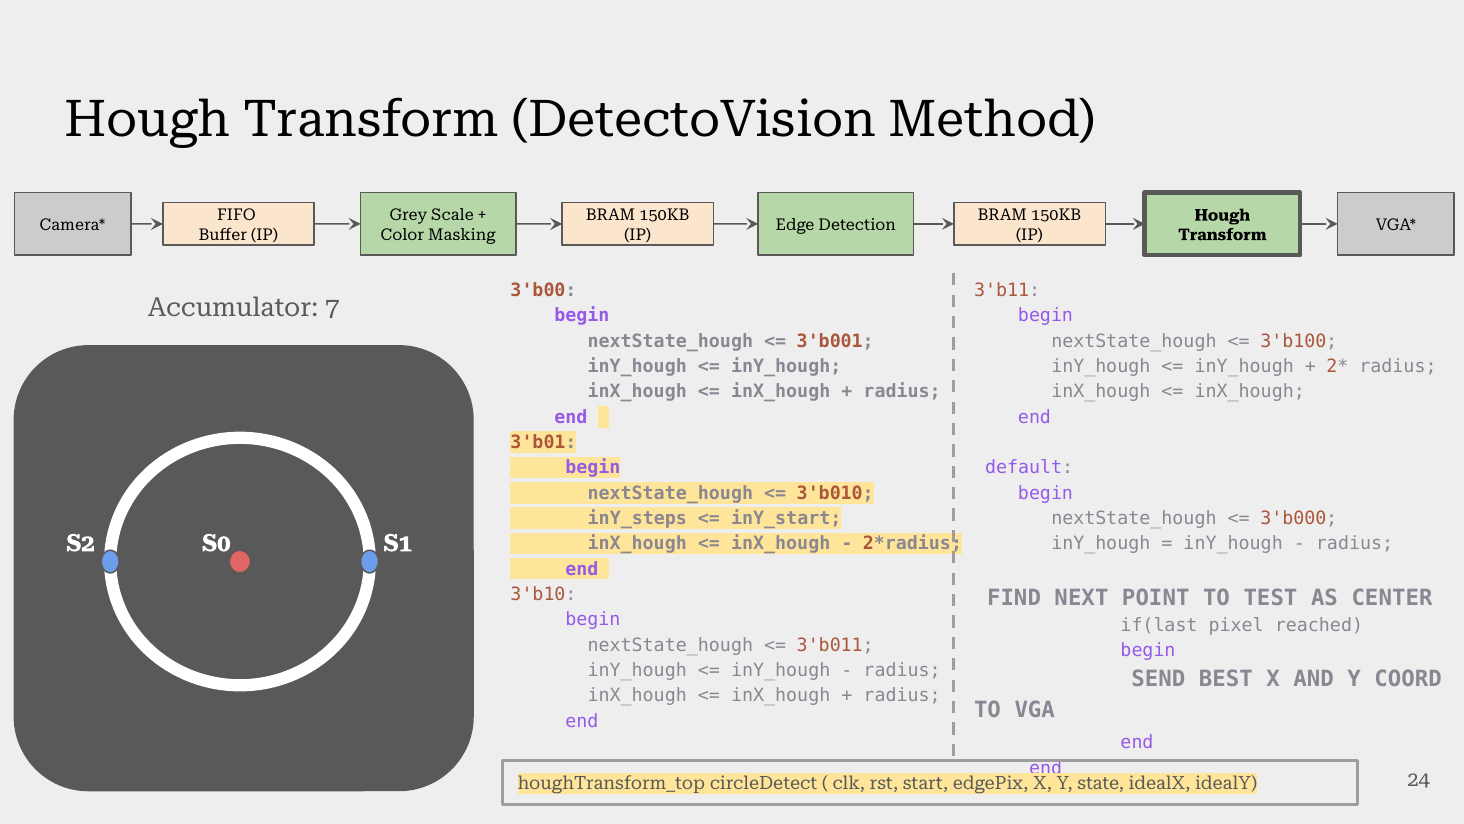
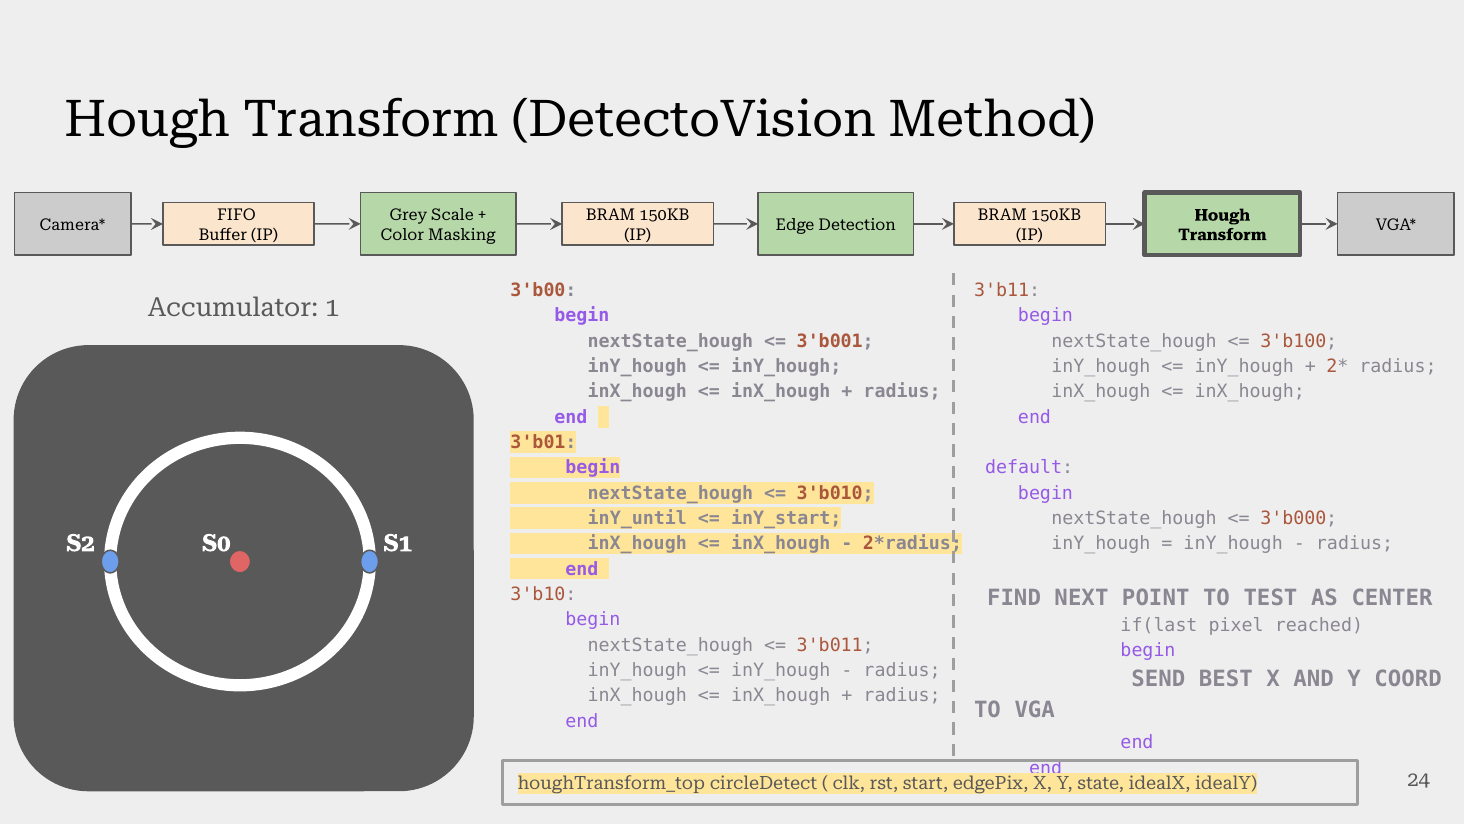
7: 7 -> 1
inY_steps: inY_steps -> inY_until
